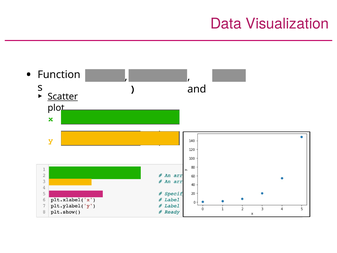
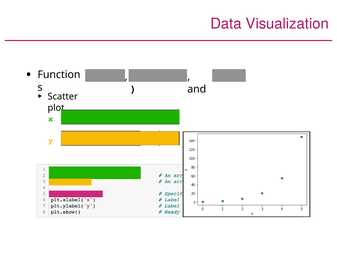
Scatter underline: present -> none
